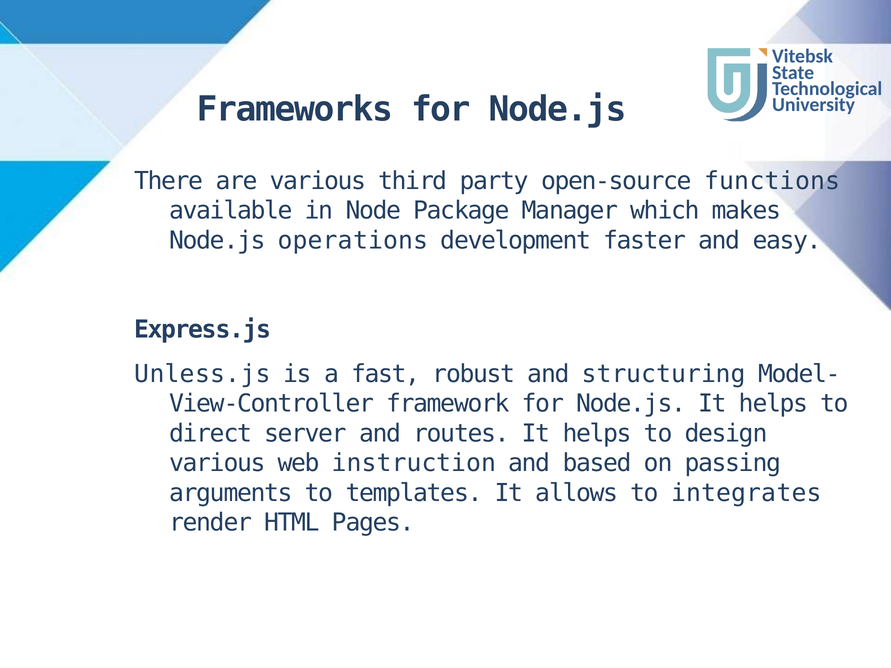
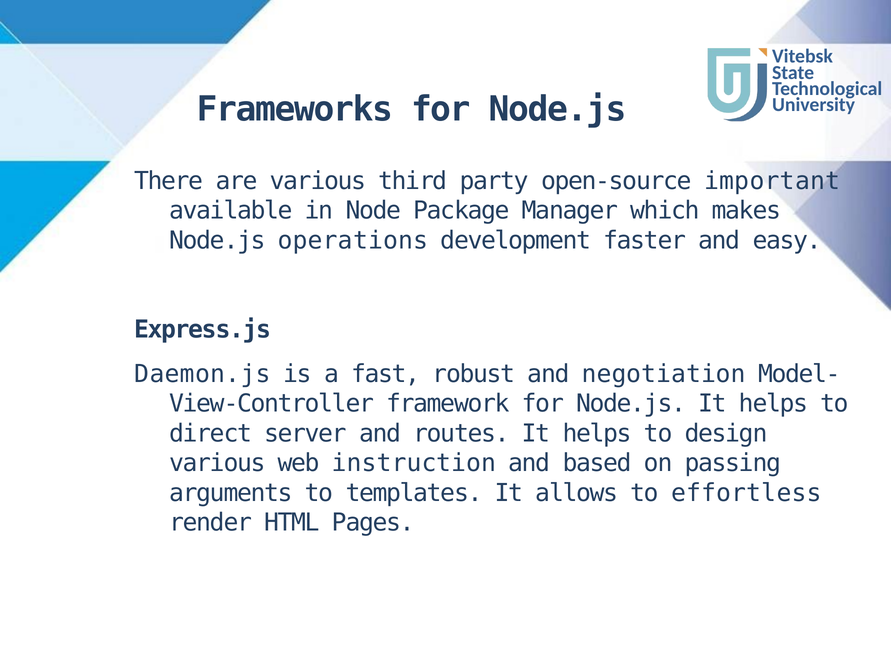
functions: functions -> important
Unless.js: Unless.js -> Daemon.js
structuring: structuring -> negotiation
integrates: integrates -> effortless
